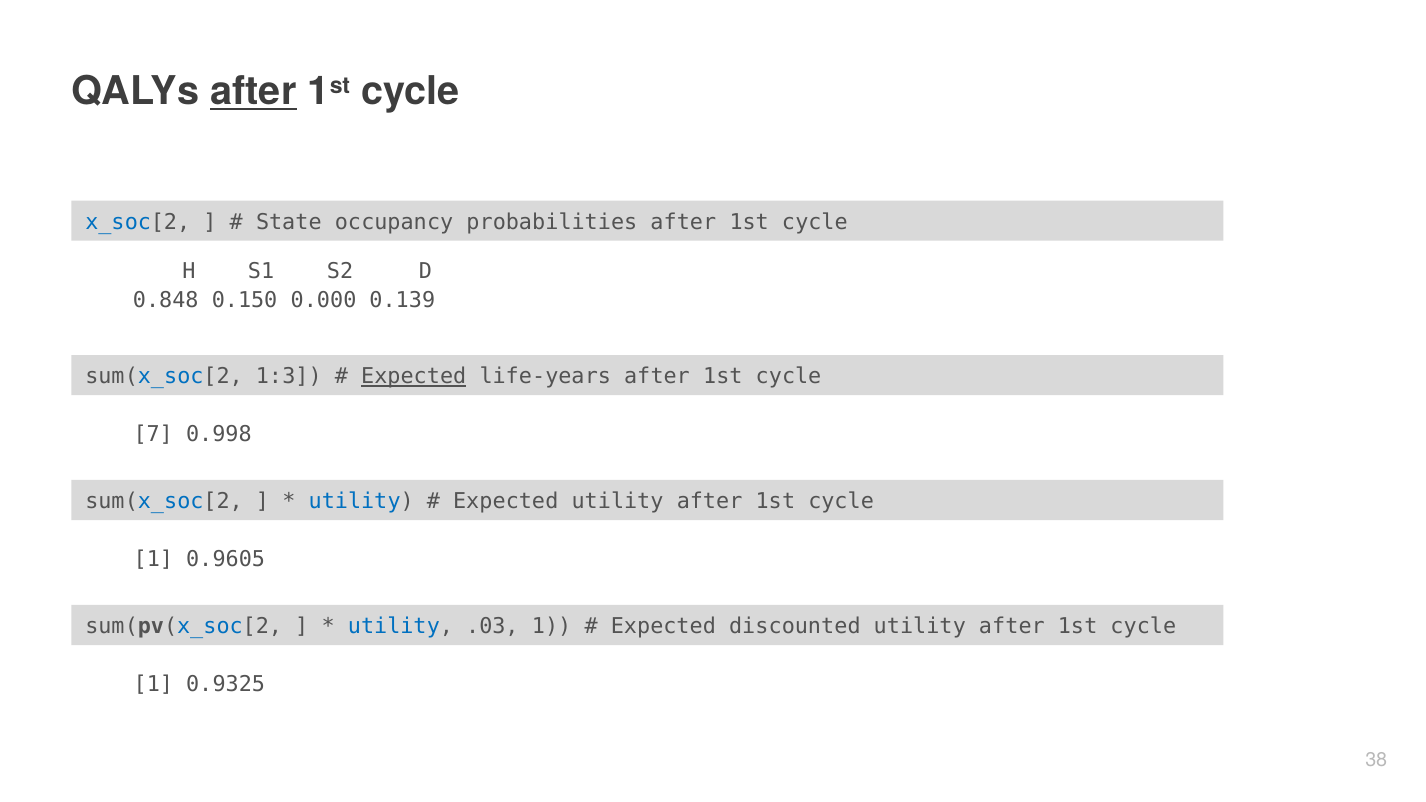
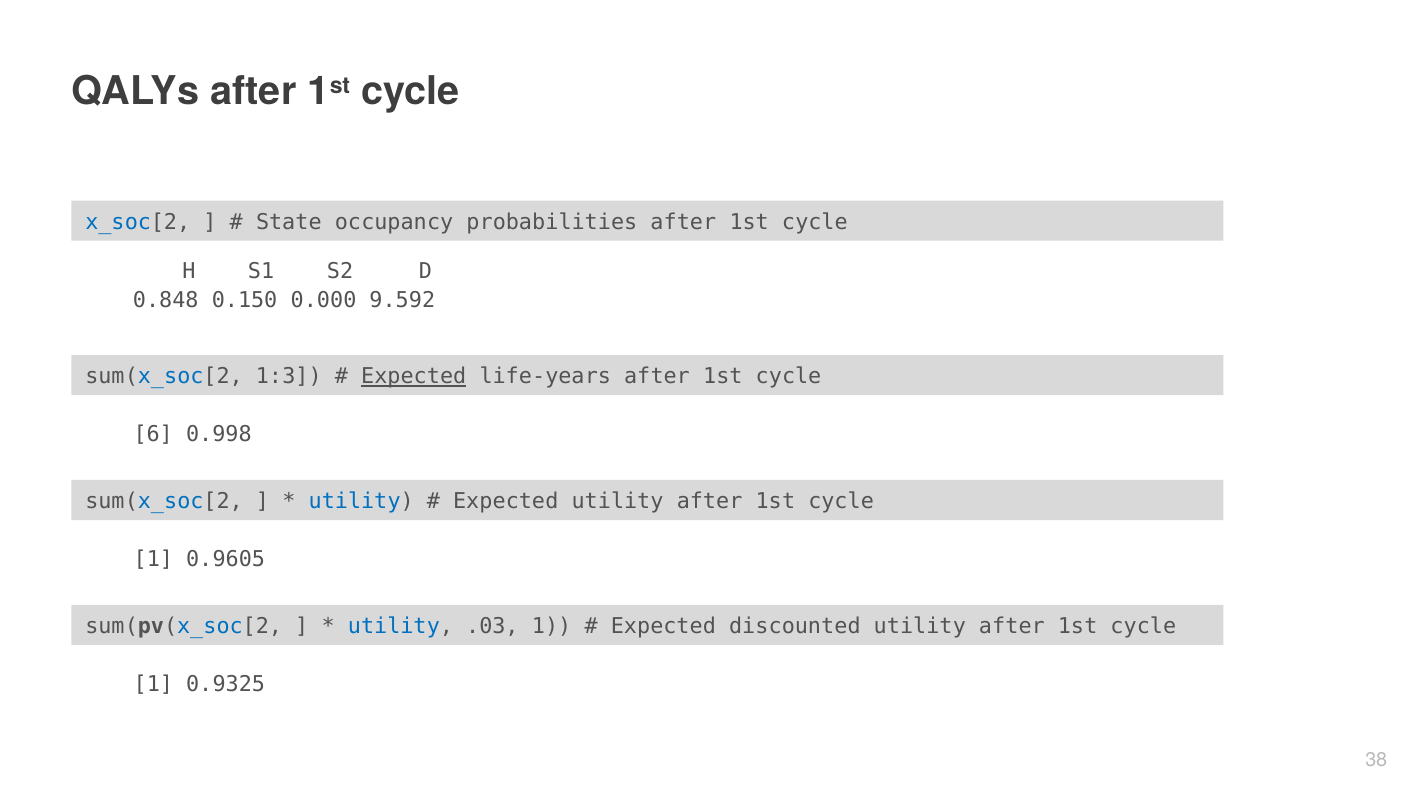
after at (253, 92) underline: present -> none
0.139: 0.139 -> 9.592
7: 7 -> 6
